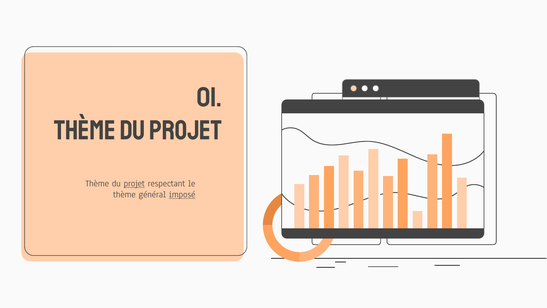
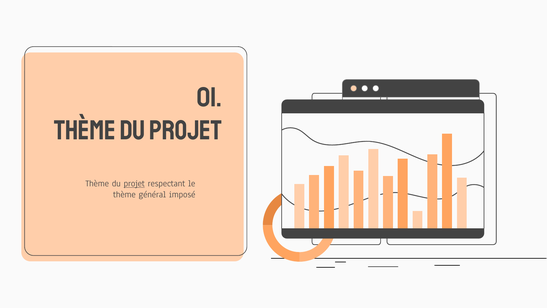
imposé underline: present -> none
